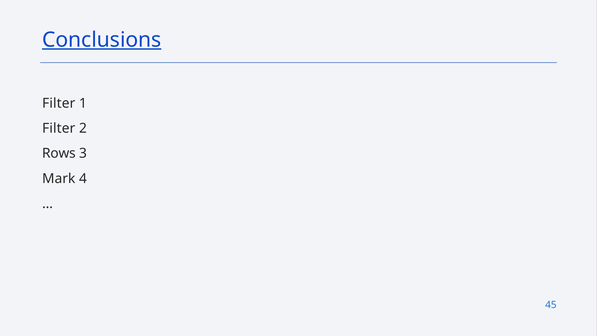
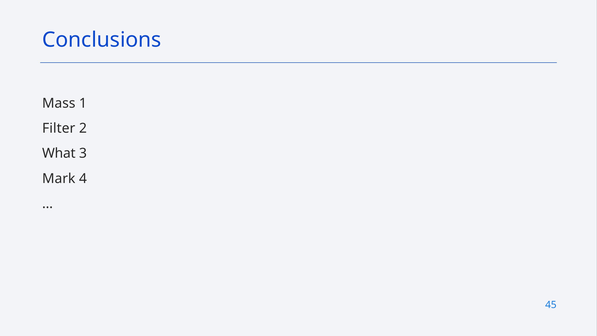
Conclusions underline: present -> none
Filter at (59, 103): Filter -> Mass
Rows: Rows -> What
